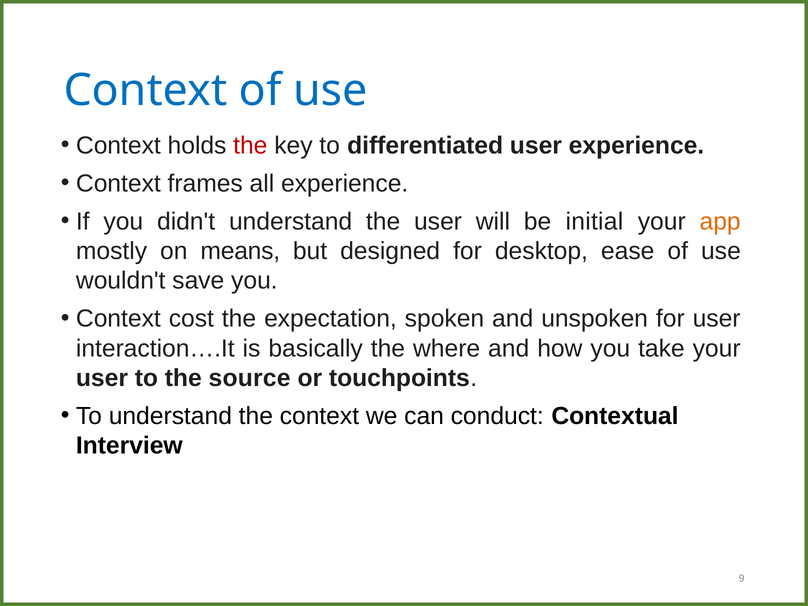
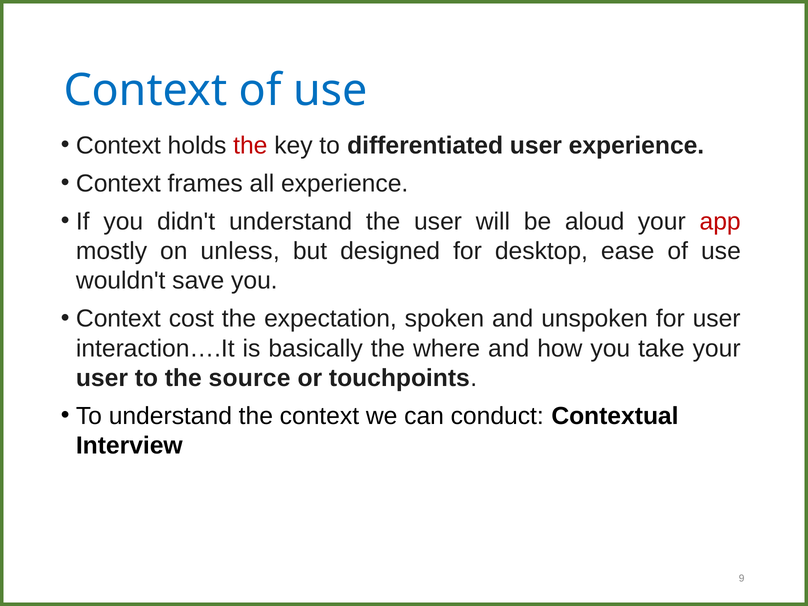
initial: initial -> aloud
app colour: orange -> red
means: means -> unless
